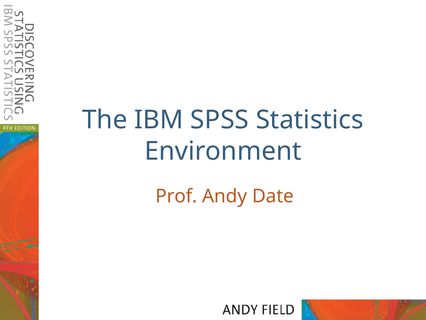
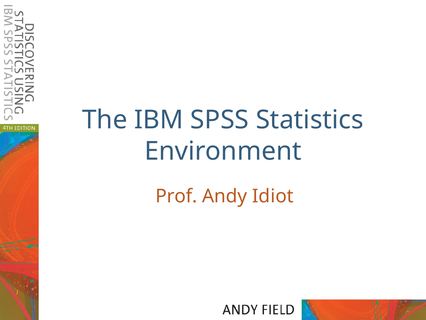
Date: Date -> Idiot
